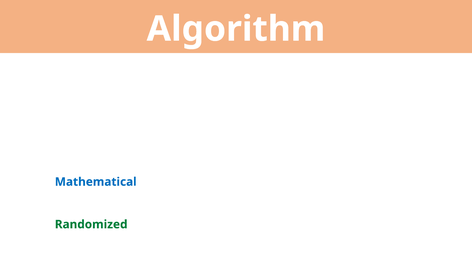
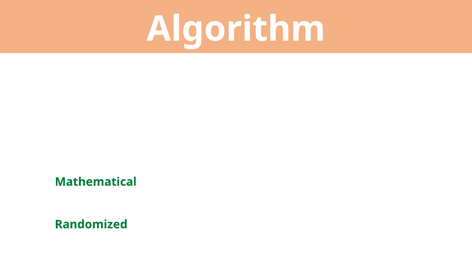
Mathematical colour: blue -> green
